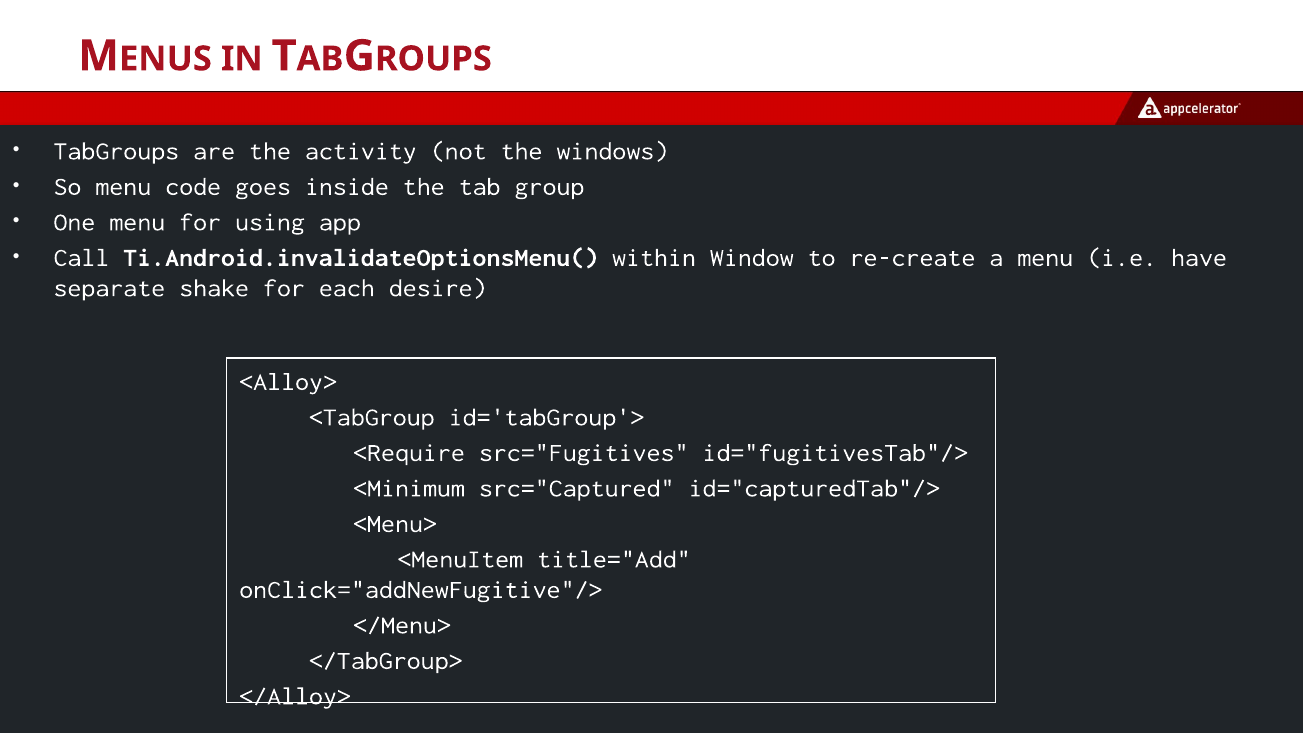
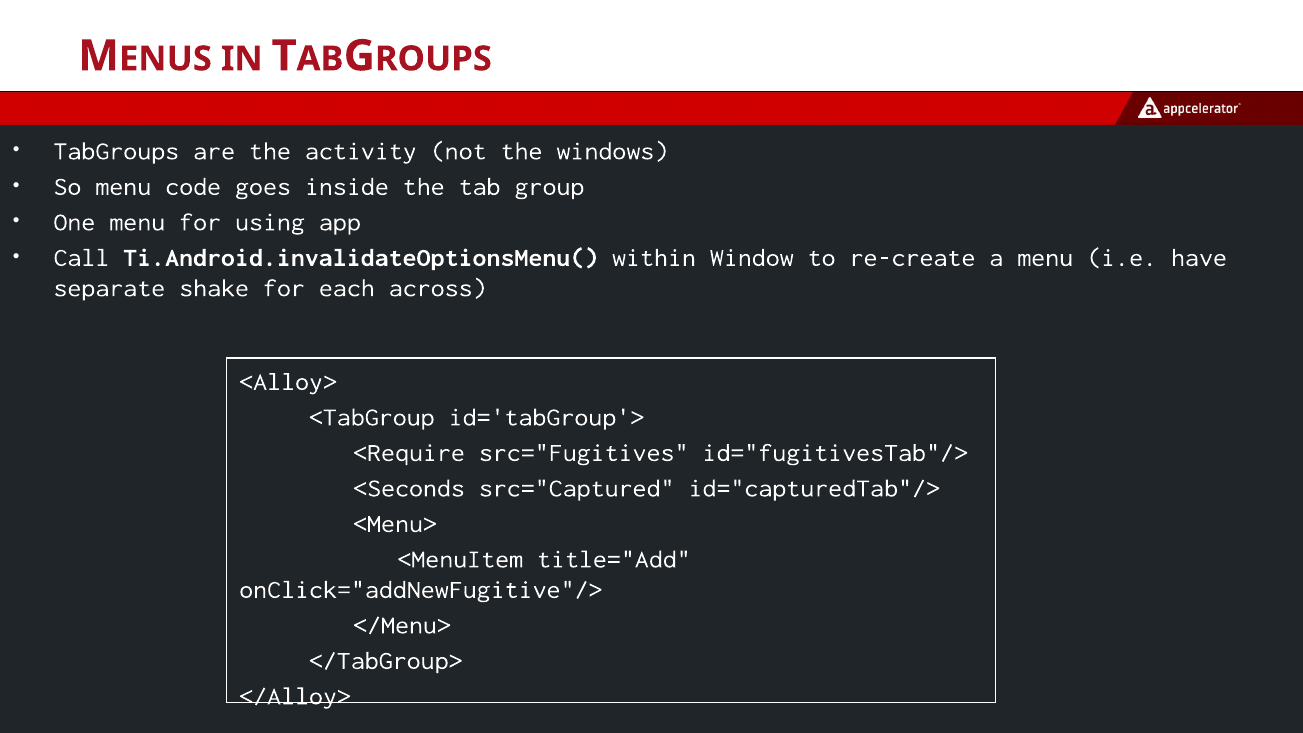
desire: desire -> across
<Minimum: <Minimum -> <Seconds
